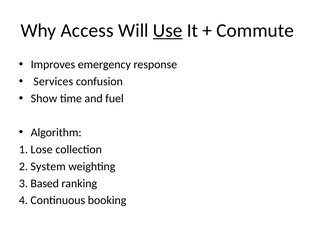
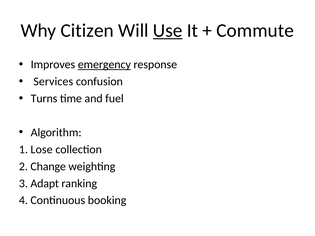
Access: Access -> Citizen
emergency underline: none -> present
Show: Show -> Turns
System: System -> Change
Based: Based -> Adapt
